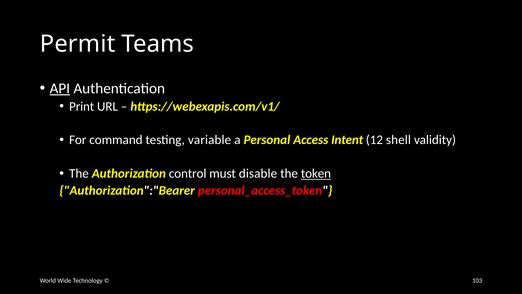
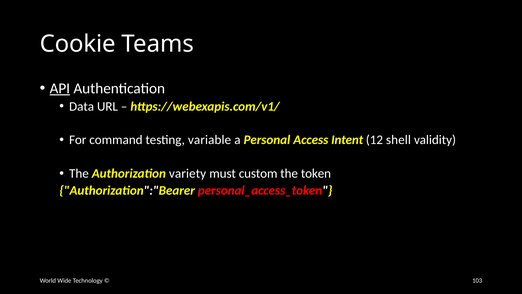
Permit: Permit -> Cookie
Print: Print -> Data
control: control -> variety
disable: disable -> custom
token underline: present -> none
